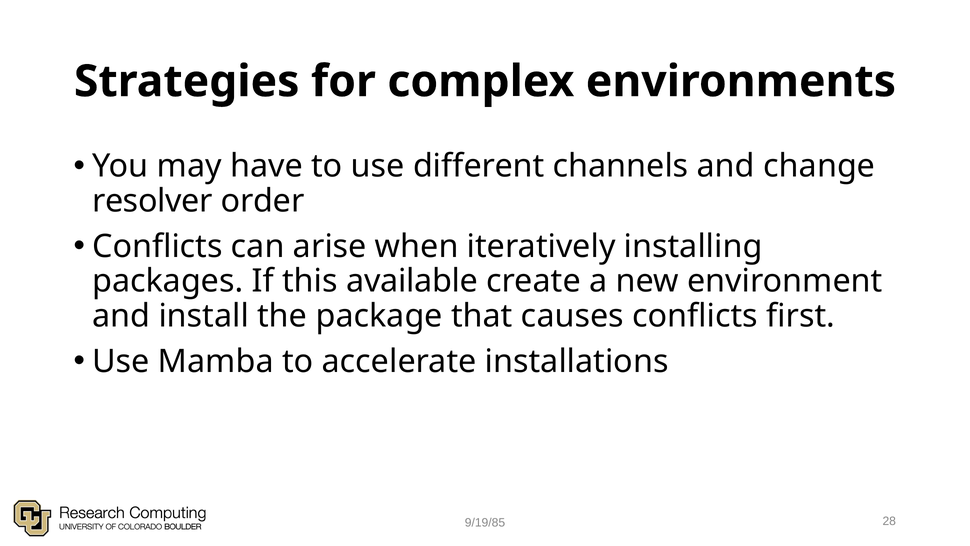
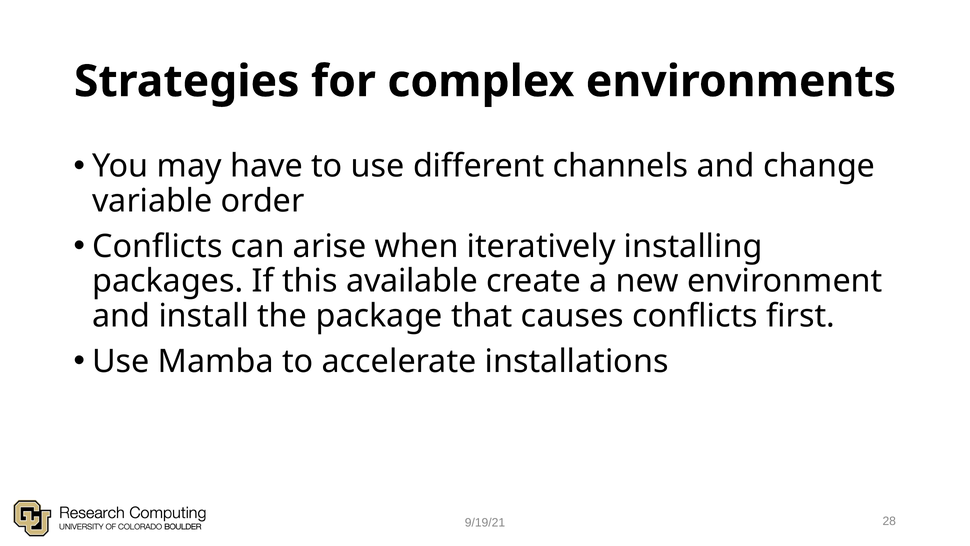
resolver: resolver -> variable
9/19/85: 9/19/85 -> 9/19/21
